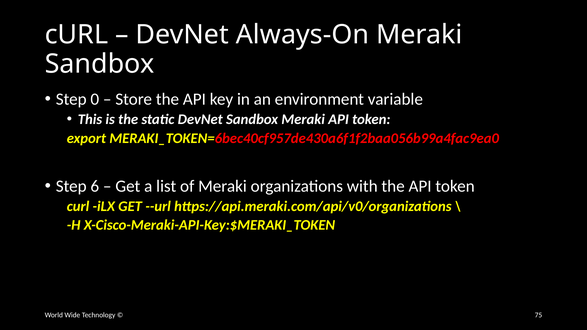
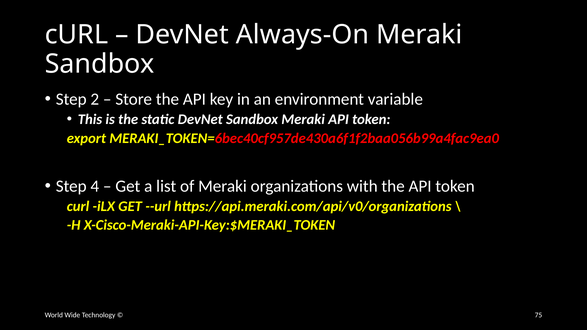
0: 0 -> 2
6: 6 -> 4
